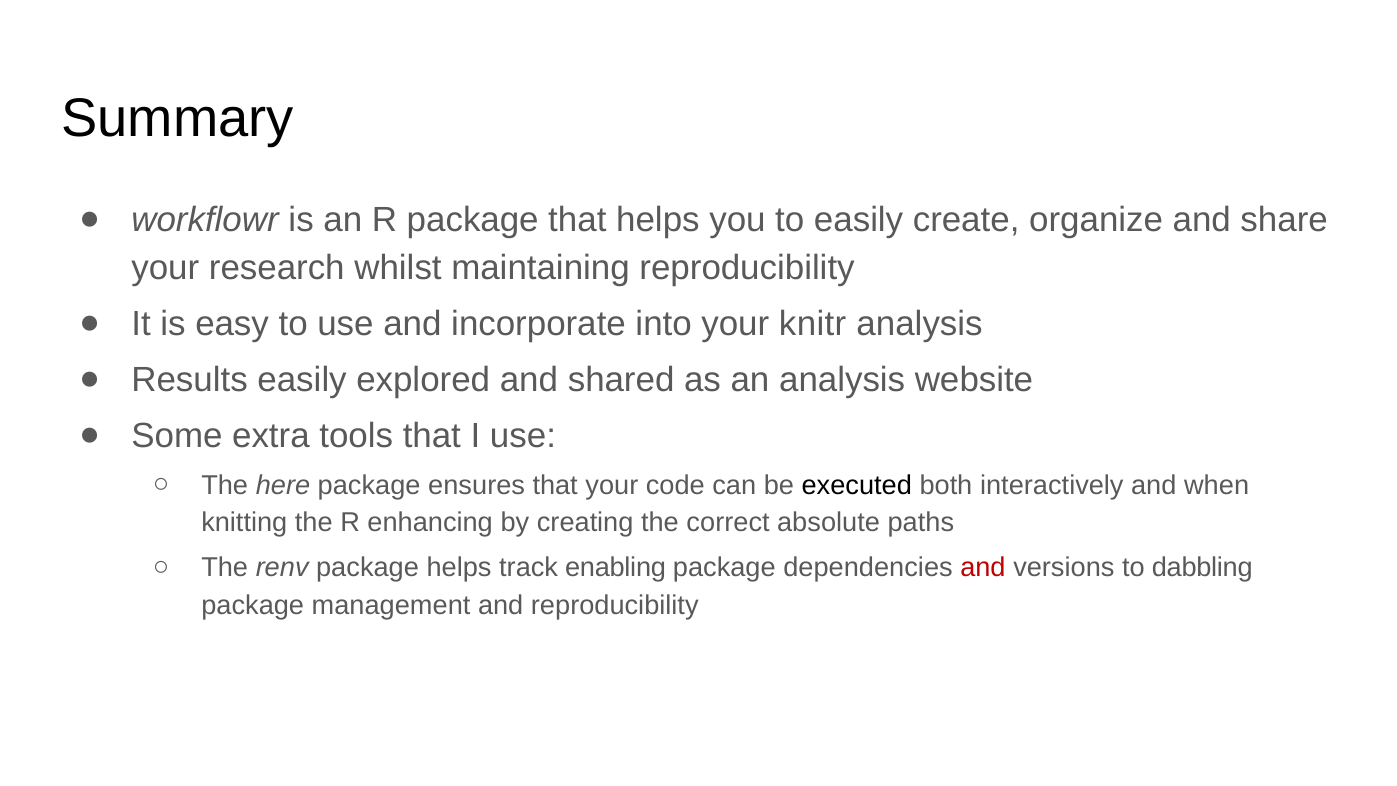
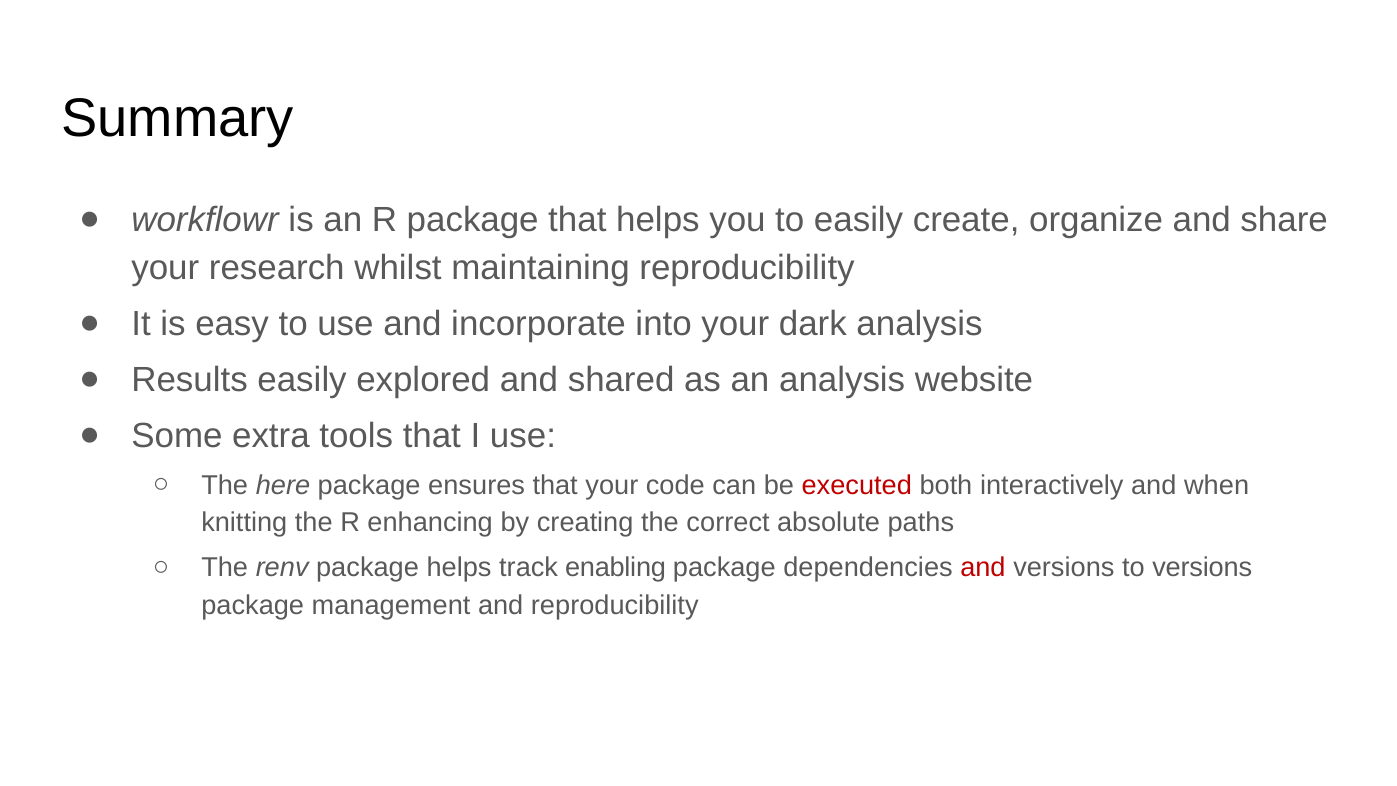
knitr: knitr -> dark
executed colour: black -> red
to dabbling: dabbling -> versions
